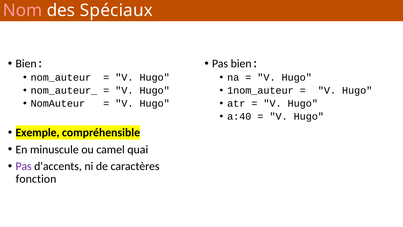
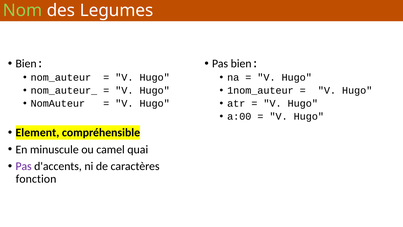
Nom colour: pink -> light green
Spéciaux: Spéciaux -> Legumes
a:40: a:40 -> a:00
Exemple: Exemple -> Element
